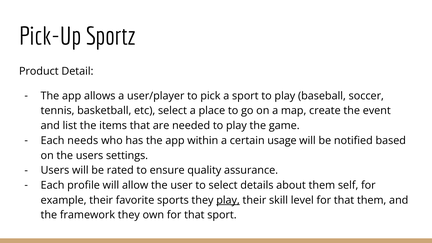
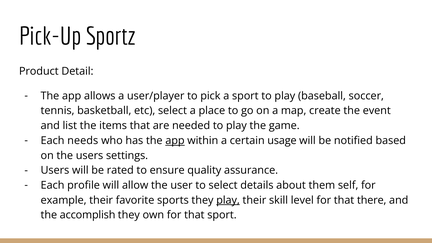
app at (175, 141) underline: none -> present
that them: them -> there
framework: framework -> accomplish
